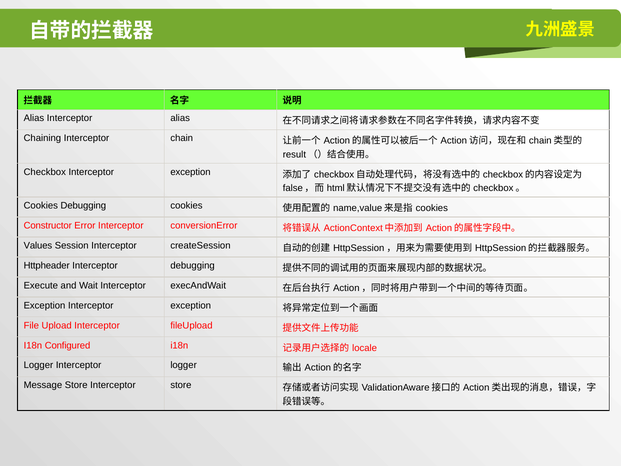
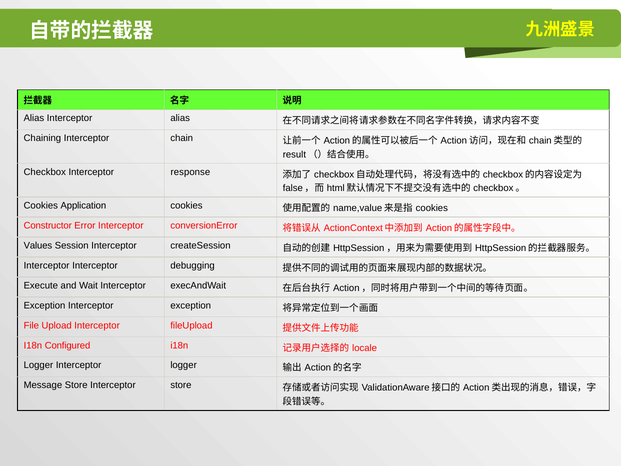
Checkbox Interceptor exception: exception -> response
Cookies Debugging: Debugging -> Application
Httpheader at (47, 265): Httpheader -> Interceptor
